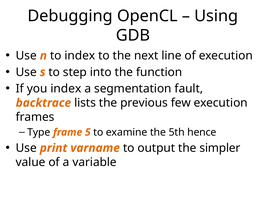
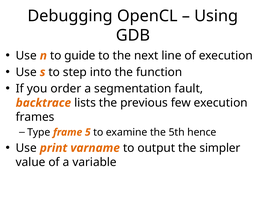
to index: index -> guide
you index: index -> order
